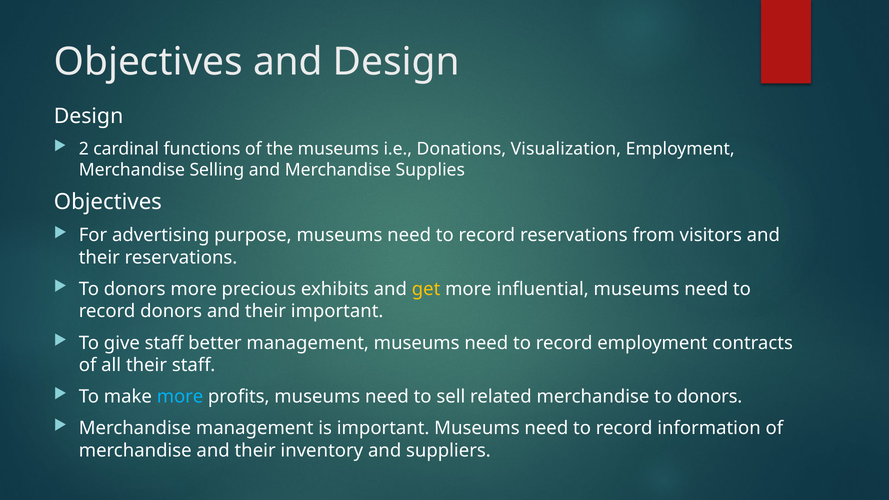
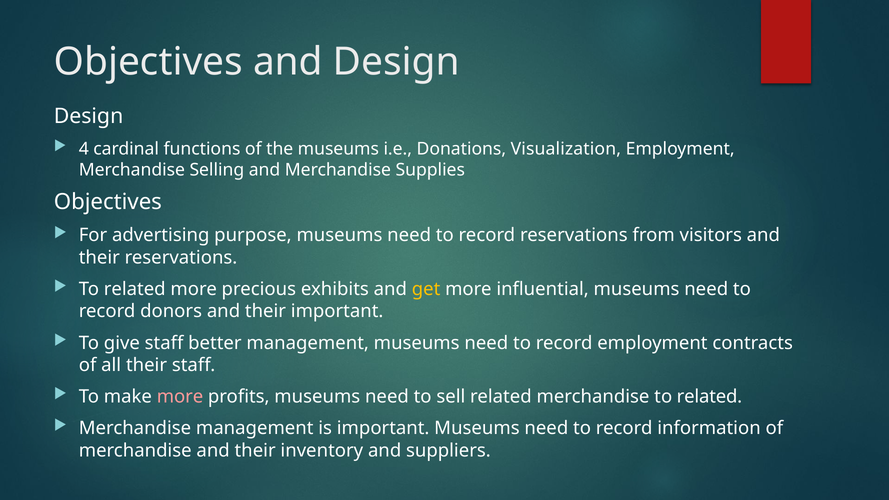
2: 2 -> 4
donors at (135, 289): donors -> related
more at (180, 397) colour: light blue -> pink
merchandise to donors: donors -> related
